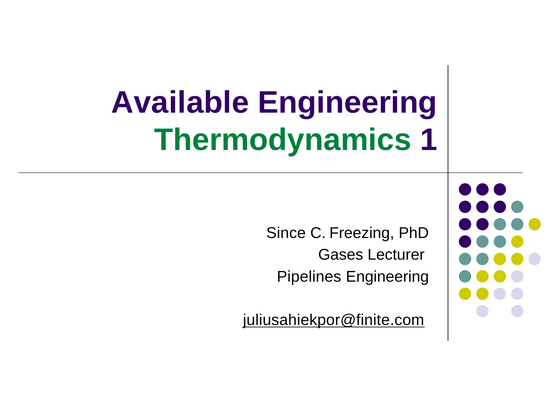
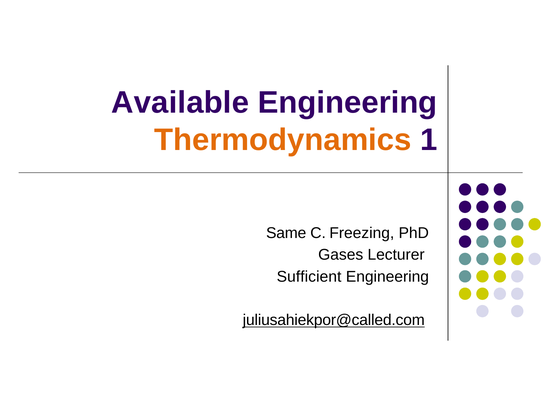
Thermodynamics colour: green -> orange
Since: Since -> Same
Pipelines: Pipelines -> Sufficient
juliusahiekpor@finite.com: juliusahiekpor@finite.com -> juliusahiekpor@called.com
